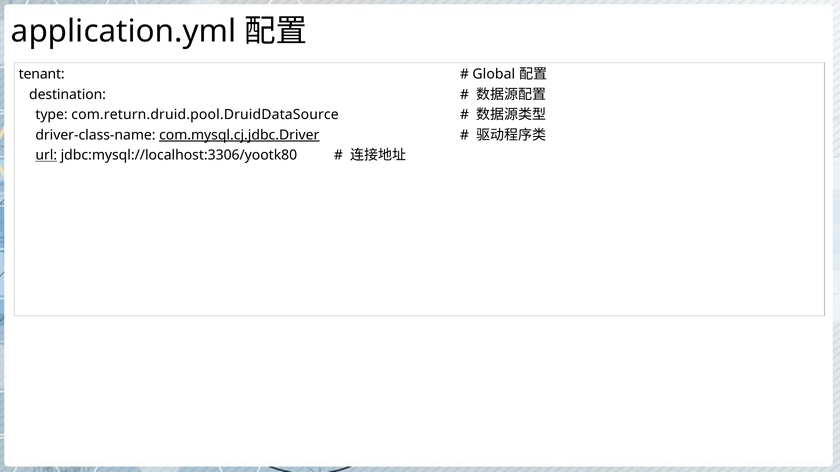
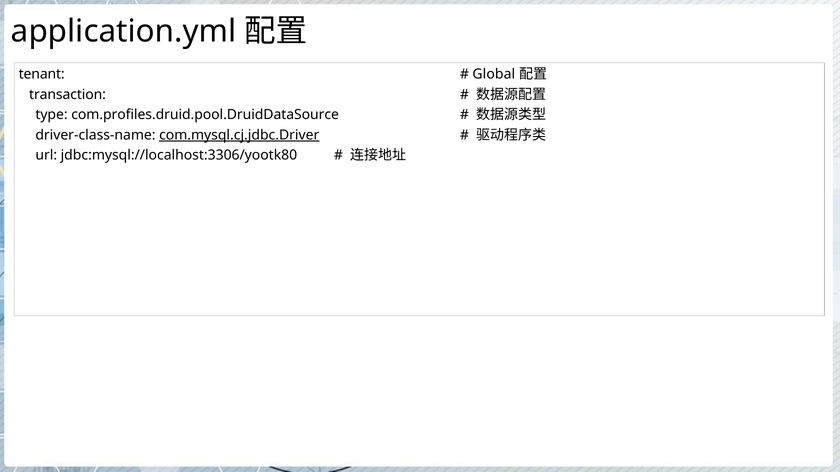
destination: destination -> transaction
com.return.druid.pool.DruidDataSource: com.return.druid.pool.DruidDataSource -> com.profiles.druid.pool.DruidDataSource
url underline: present -> none
